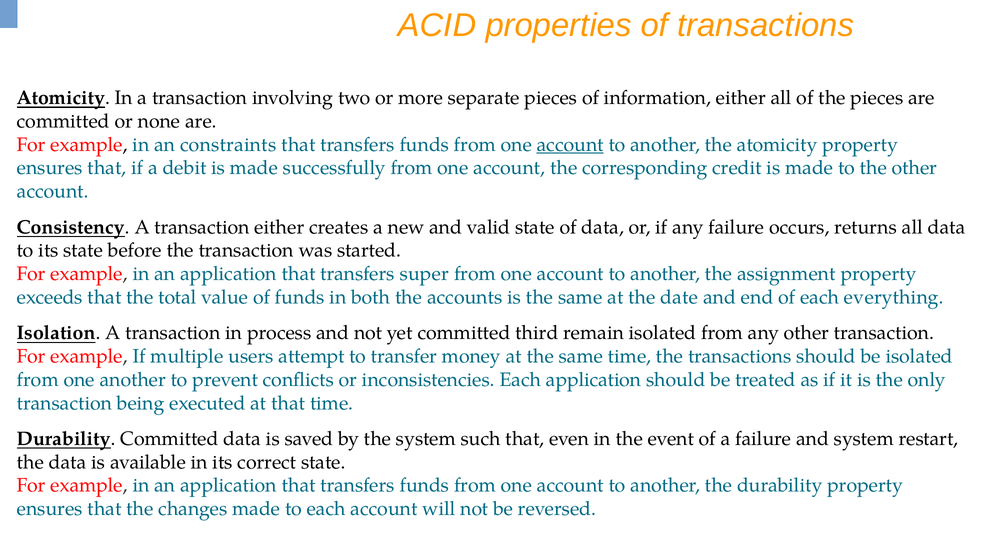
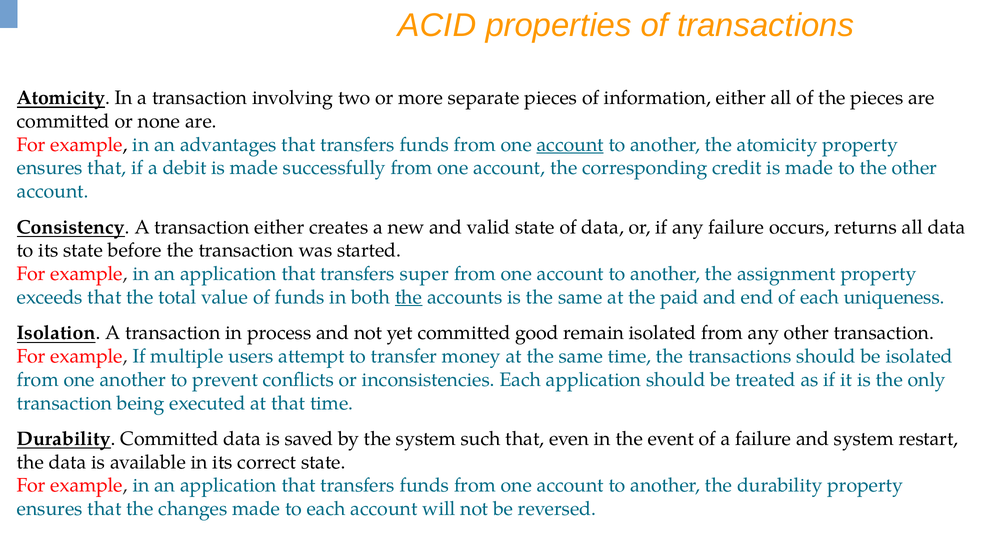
constraints: constraints -> advantages
the at (409, 297) underline: none -> present
date: date -> paid
everything: everything -> uniqueness
third: third -> good
